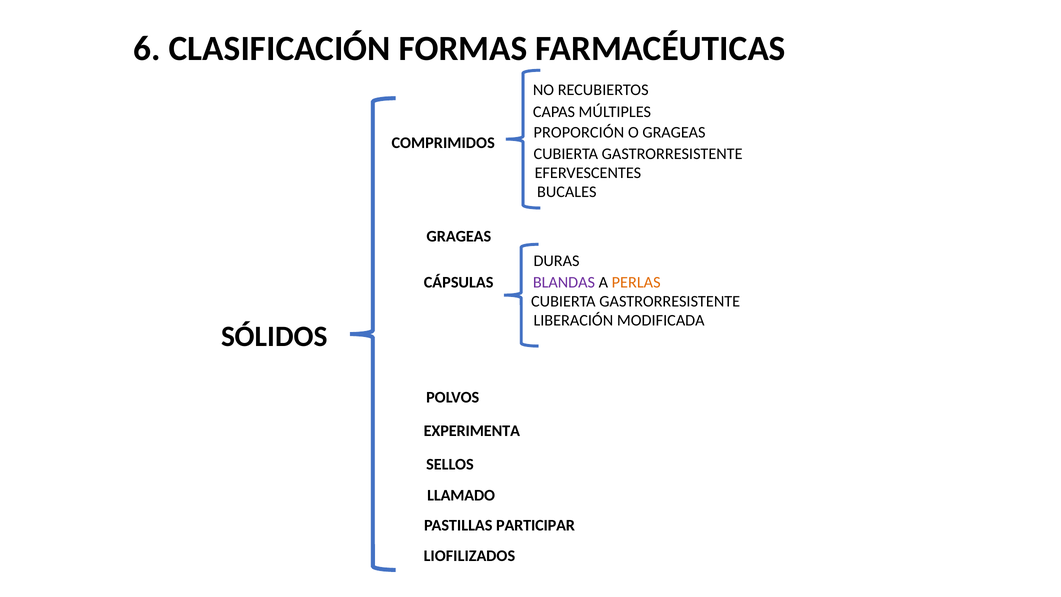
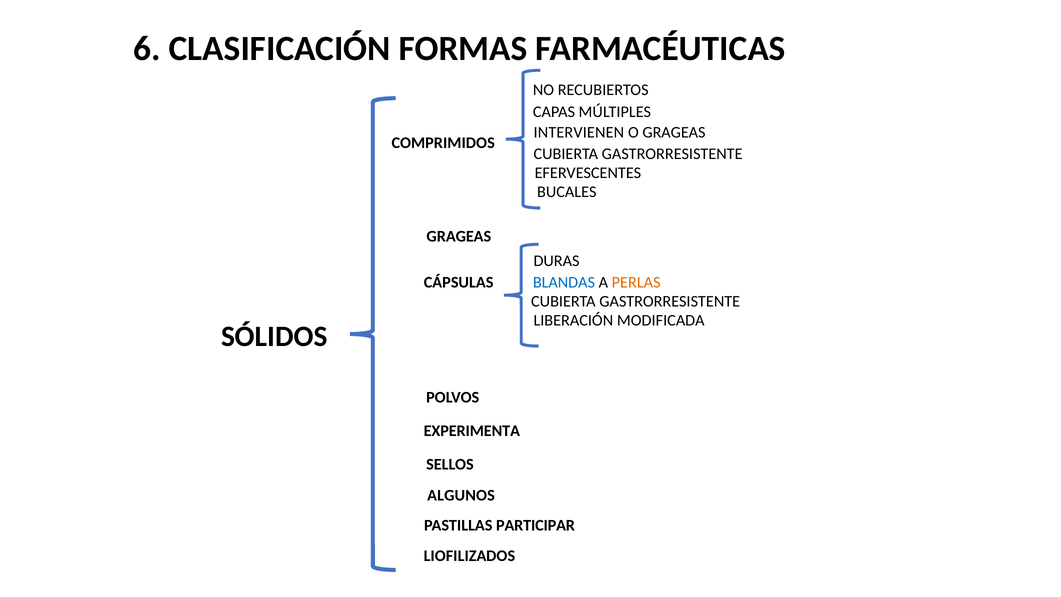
PROPORCIÓN: PROPORCIÓN -> INTERVIENEN
BLANDAS colour: purple -> blue
LLAMADO: LLAMADO -> ALGUNOS
